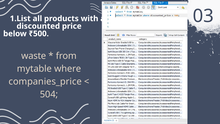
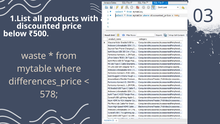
companies_price: companies_price -> differences_price
504: 504 -> 578
